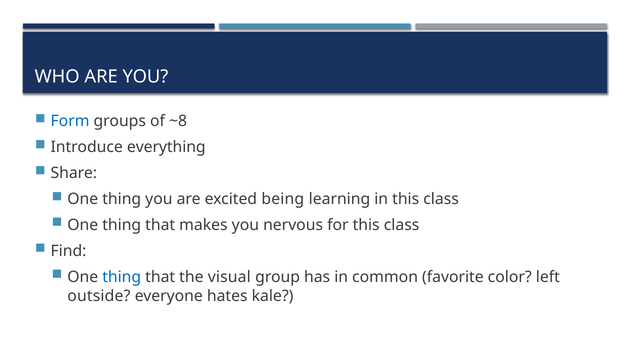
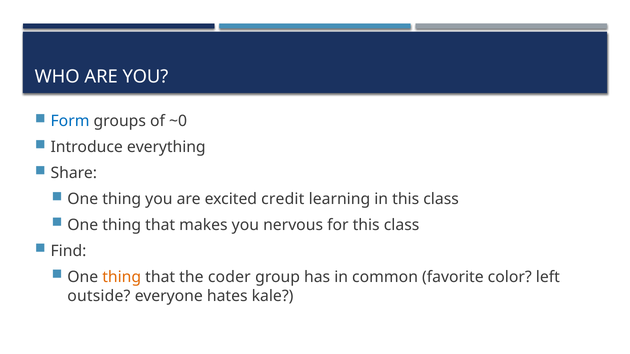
~8: ~8 -> ~0
being: being -> credit
thing at (122, 277) colour: blue -> orange
visual: visual -> coder
